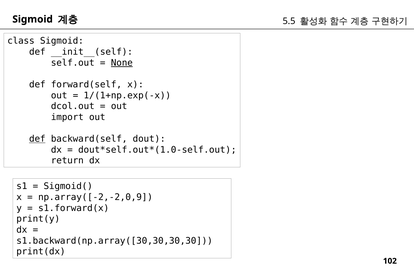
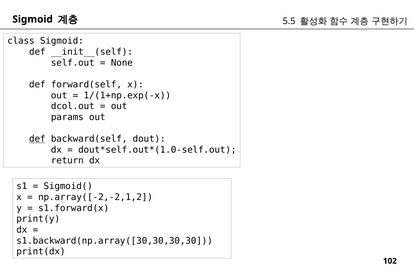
None underline: present -> none
import: import -> params
np.array([-2,-2,0,9: np.array([-2,-2,0,9 -> np.array([-2,-2,1,2
